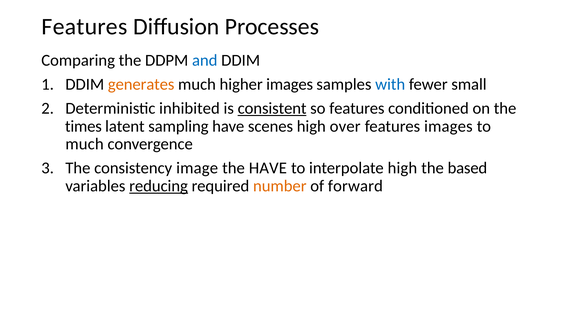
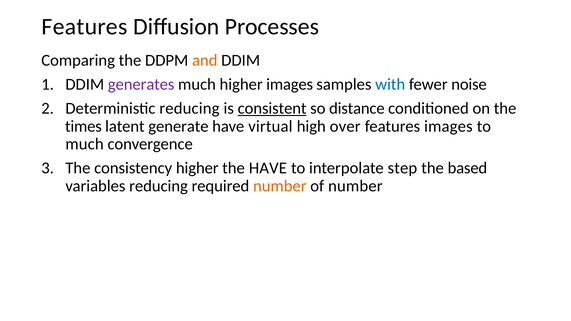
and colour: blue -> orange
generates colour: orange -> purple
small: small -> noise
Deterministic inhibited: inhibited -> reducing
so features: features -> distance
sampling: sampling -> generate
scenes: scenes -> virtual
consistency image: image -> higher
interpolate high: high -> step
reducing at (159, 186) underline: present -> none
of forward: forward -> number
